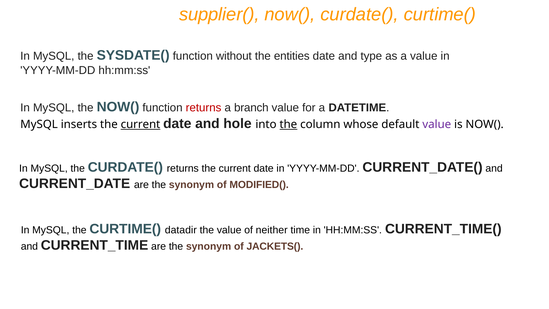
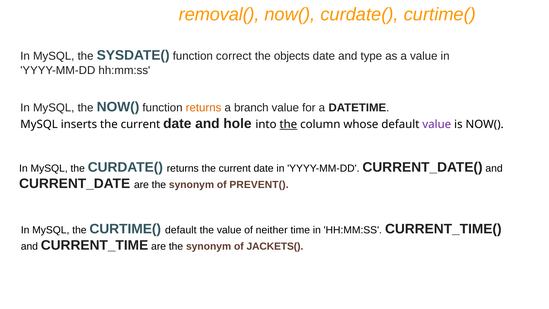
supplier(: supplier( -> removal(
without: without -> correct
entities: entities -> objects
returns at (204, 108) colour: red -> orange
current at (140, 124) underline: present -> none
MODIFIED(: MODIFIED( -> PREVENT(
CURTIME( datadir: datadir -> default
